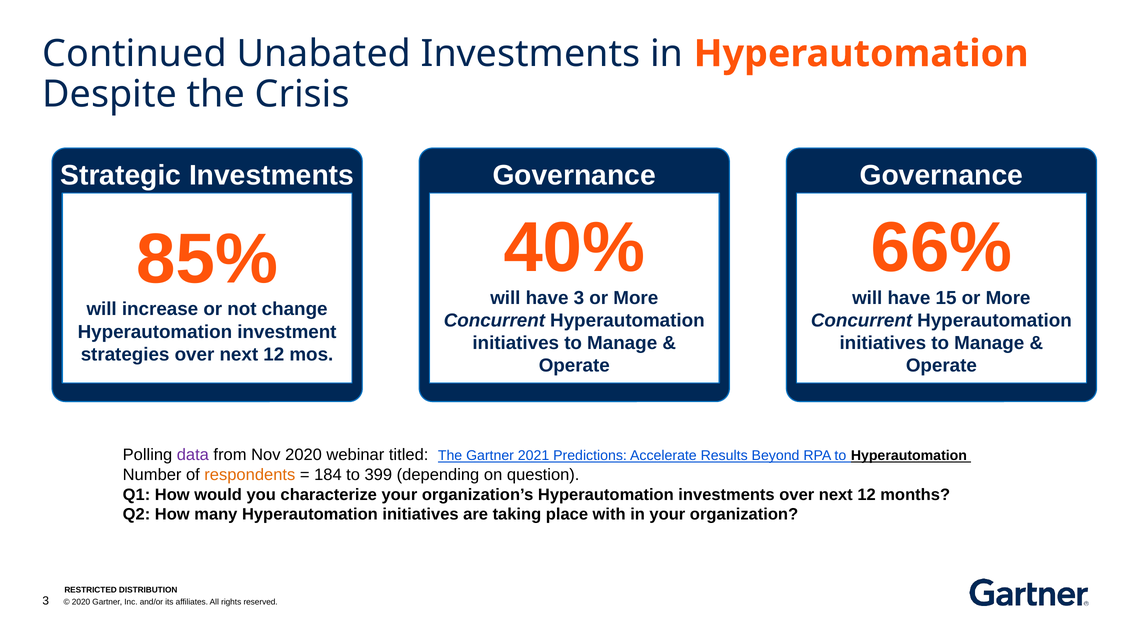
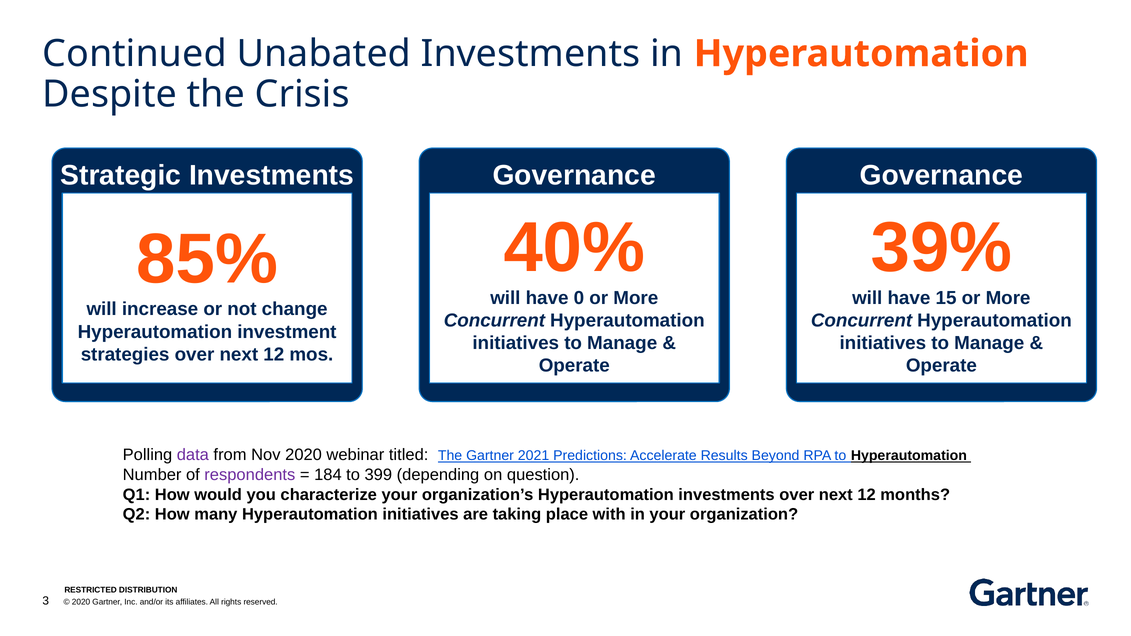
66%: 66% -> 39%
have 3: 3 -> 0
respondents colour: orange -> purple
